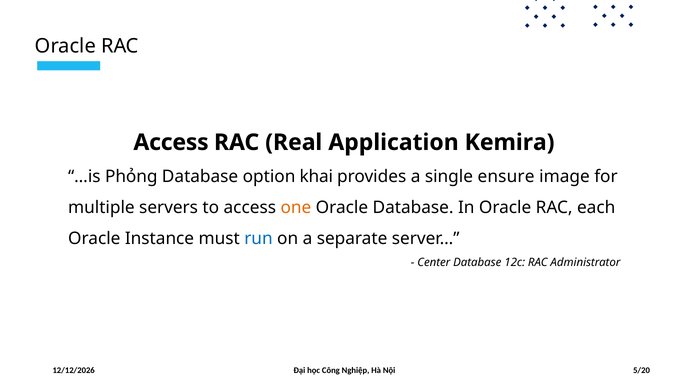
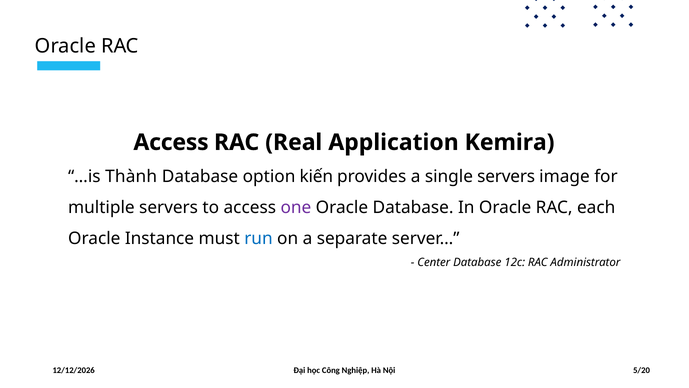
Phỏng: Phỏng -> Thành
khai: khai -> kiến
single ensure: ensure -> servers
one colour: orange -> purple
